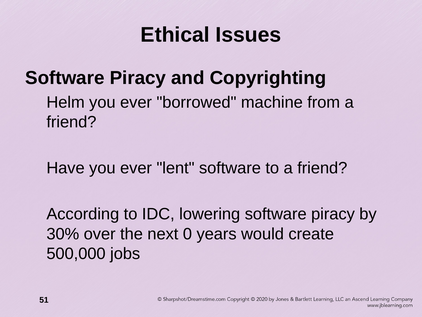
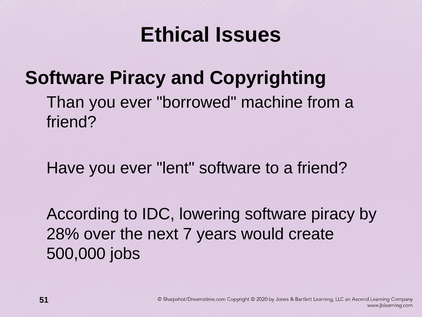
Helm: Helm -> Than
30%: 30% -> 28%
0: 0 -> 7
